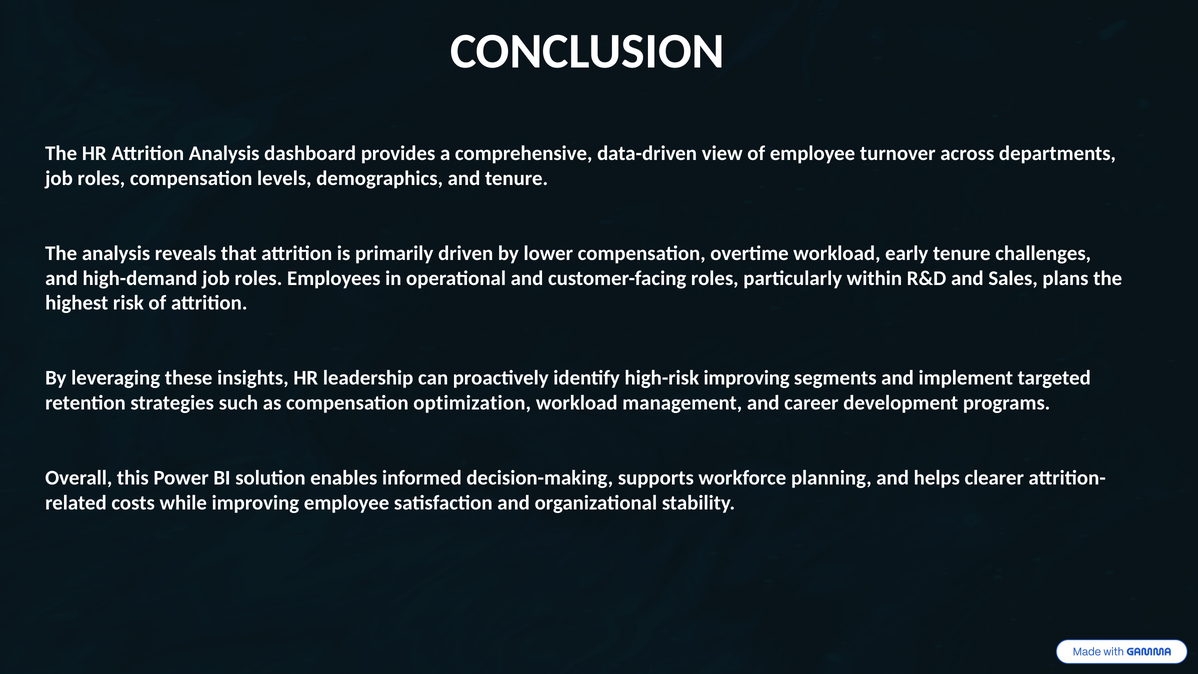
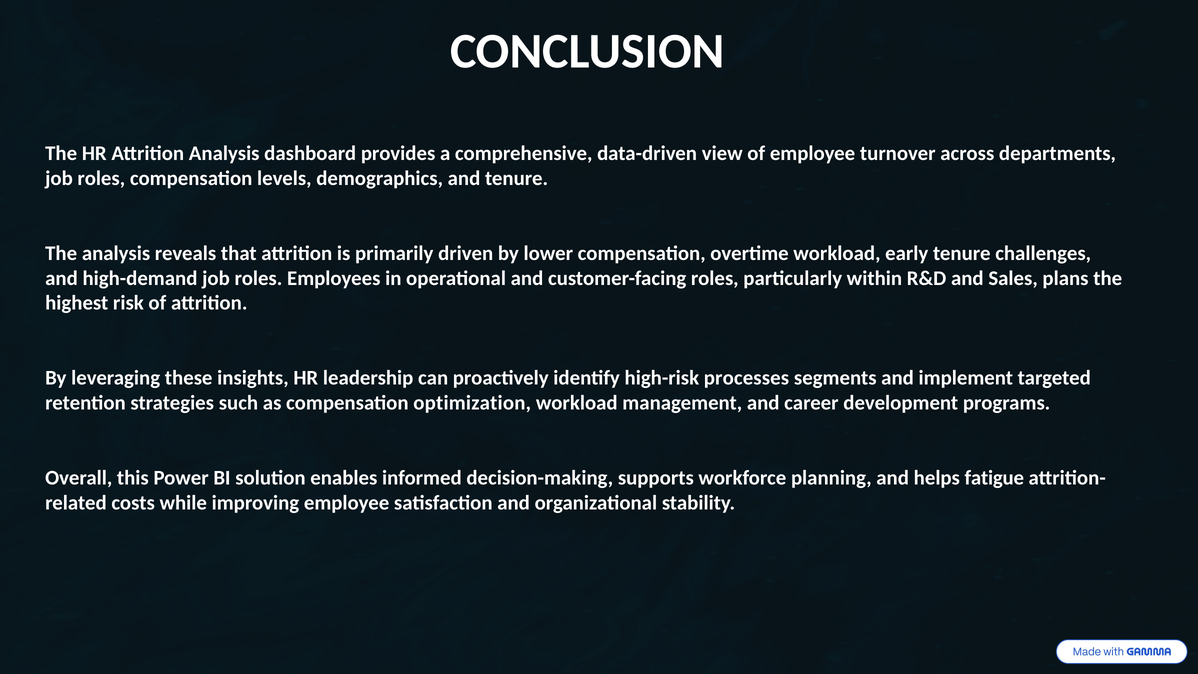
high-risk improving: improving -> processes
clearer: clearer -> fatigue
